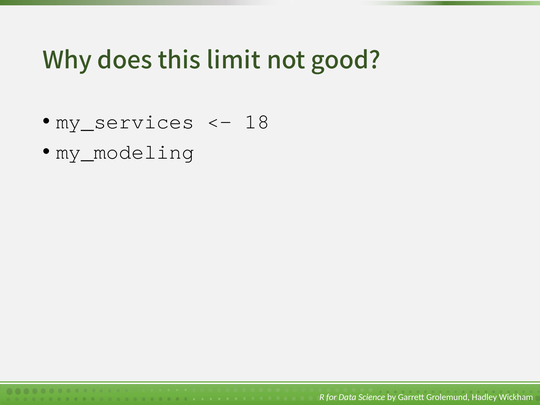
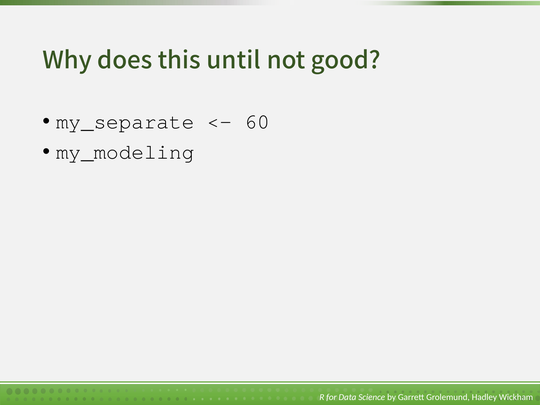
limit: limit -> until
my_services: my_services -> my_separate
18: 18 -> 60
